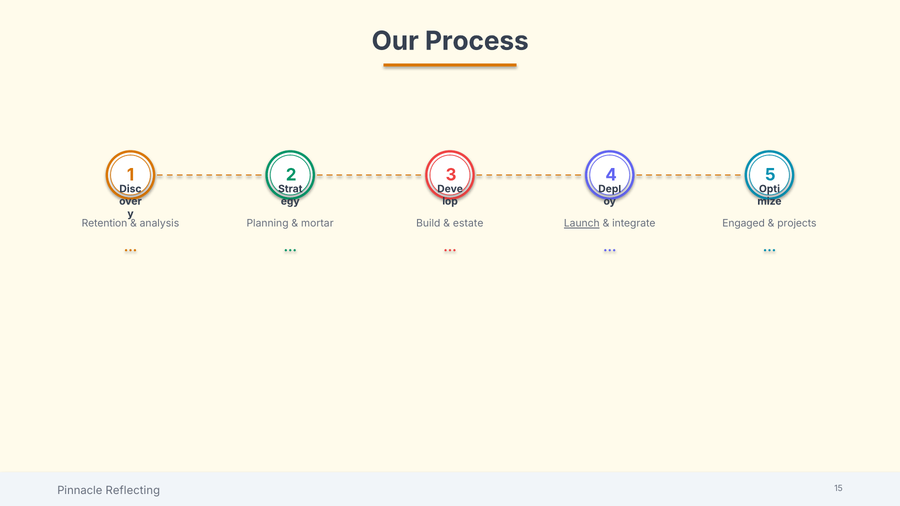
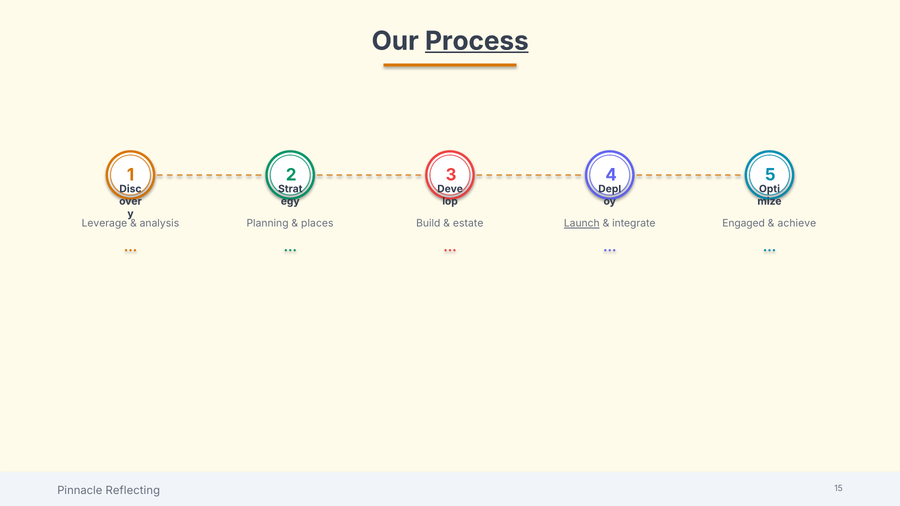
Process underline: none -> present
Retention: Retention -> Leverage
mortar: mortar -> places
projects: projects -> achieve
